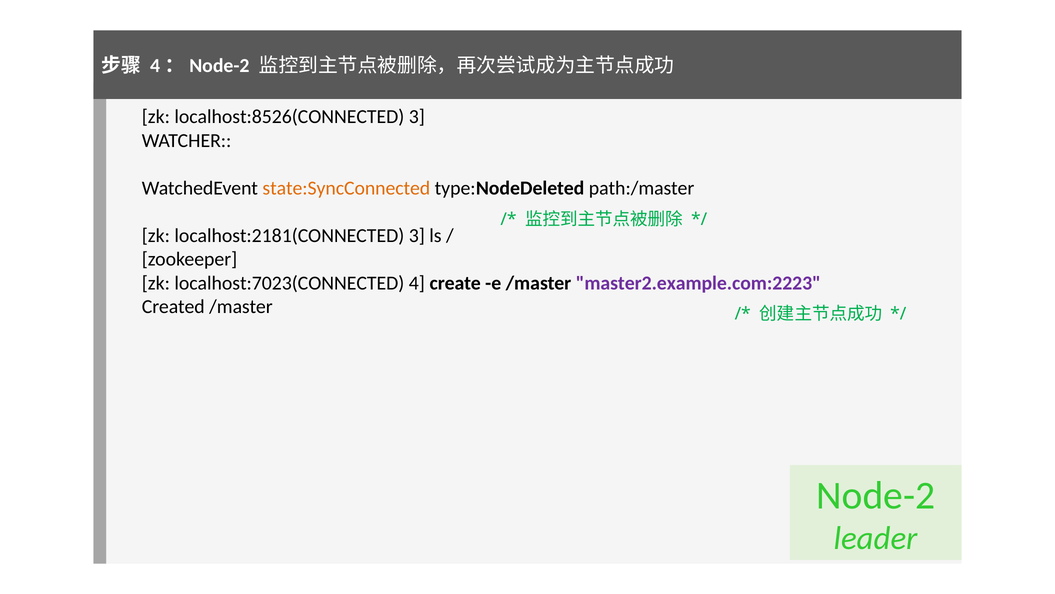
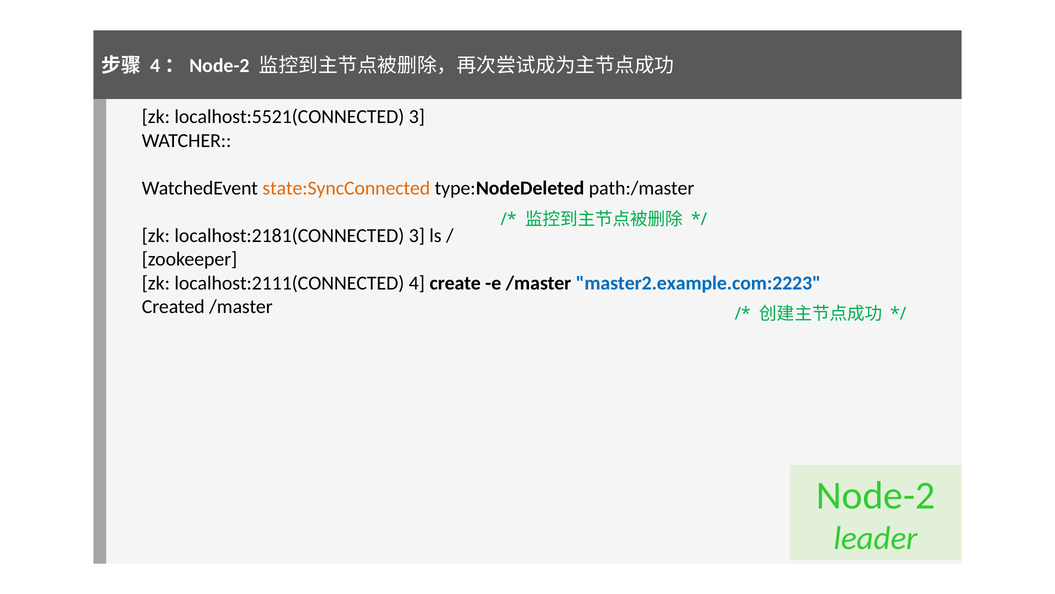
localhost:8526(CONNECTED: localhost:8526(CONNECTED -> localhost:5521(CONNECTED
localhost:7023(CONNECTED: localhost:7023(CONNECTED -> localhost:2111(CONNECTED
master2.example.com:2223 colour: purple -> blue
